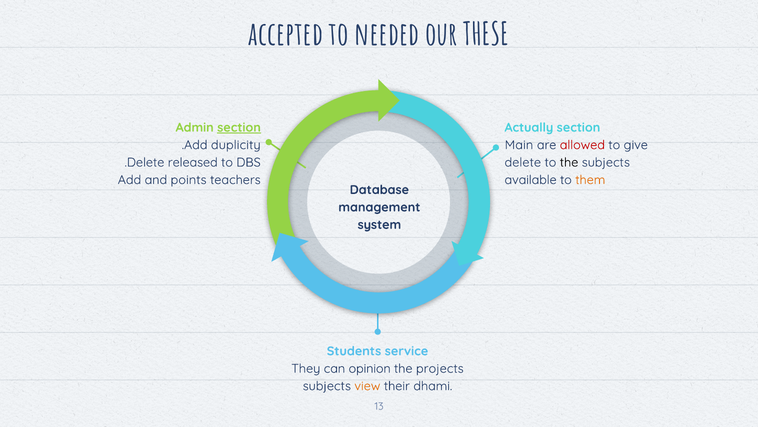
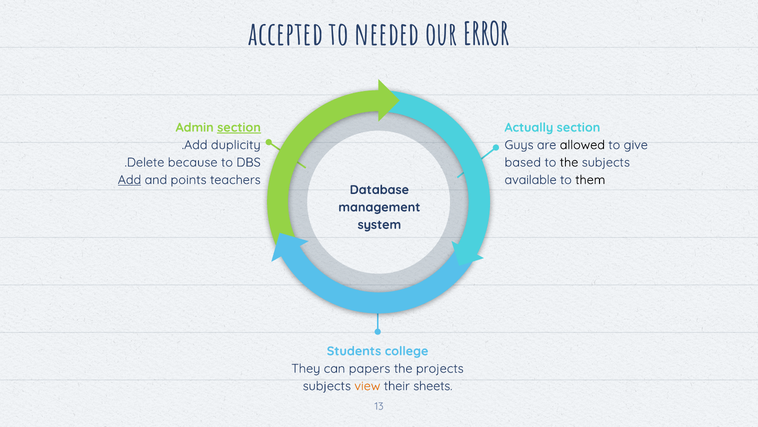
THESE: THESE -> ERROR
Main: Main -> Guys
allowed colour: red -> black
released: released -> because
delete: delete -> based
Add underline: none -> present
them colour: orange -> black
service: service -> college
opinion: opinion -> papers
dhami: dhami -> sheets
